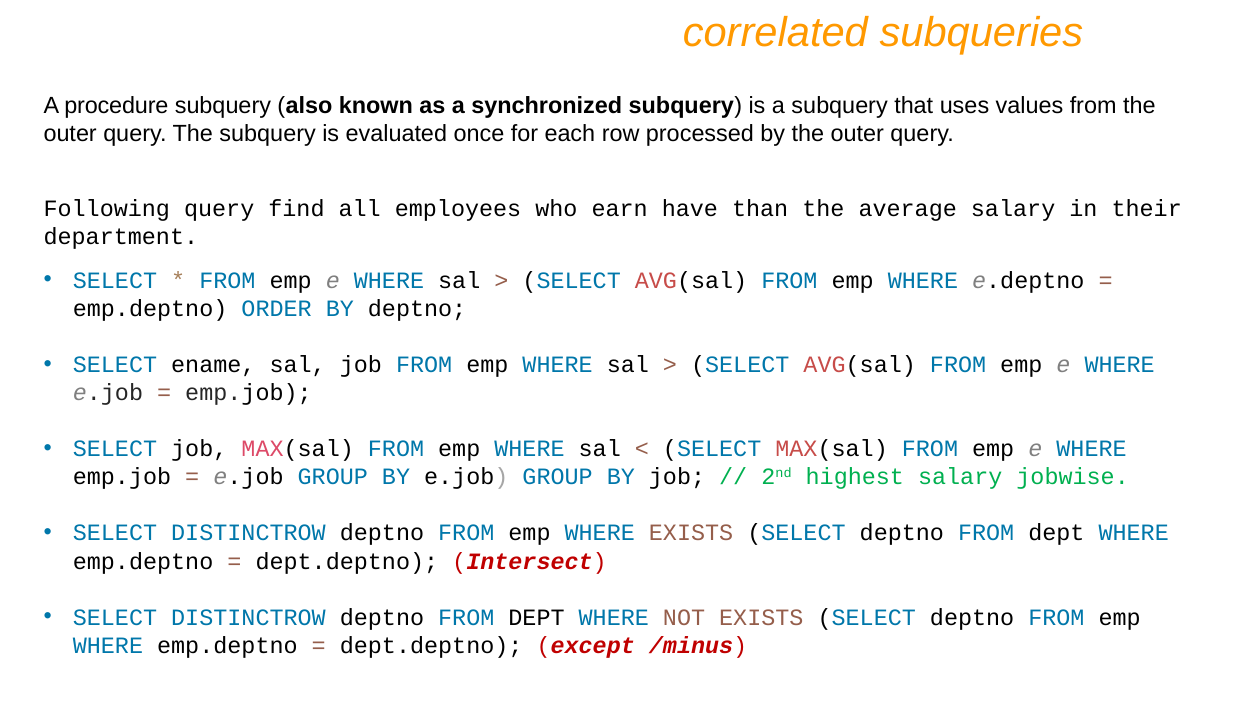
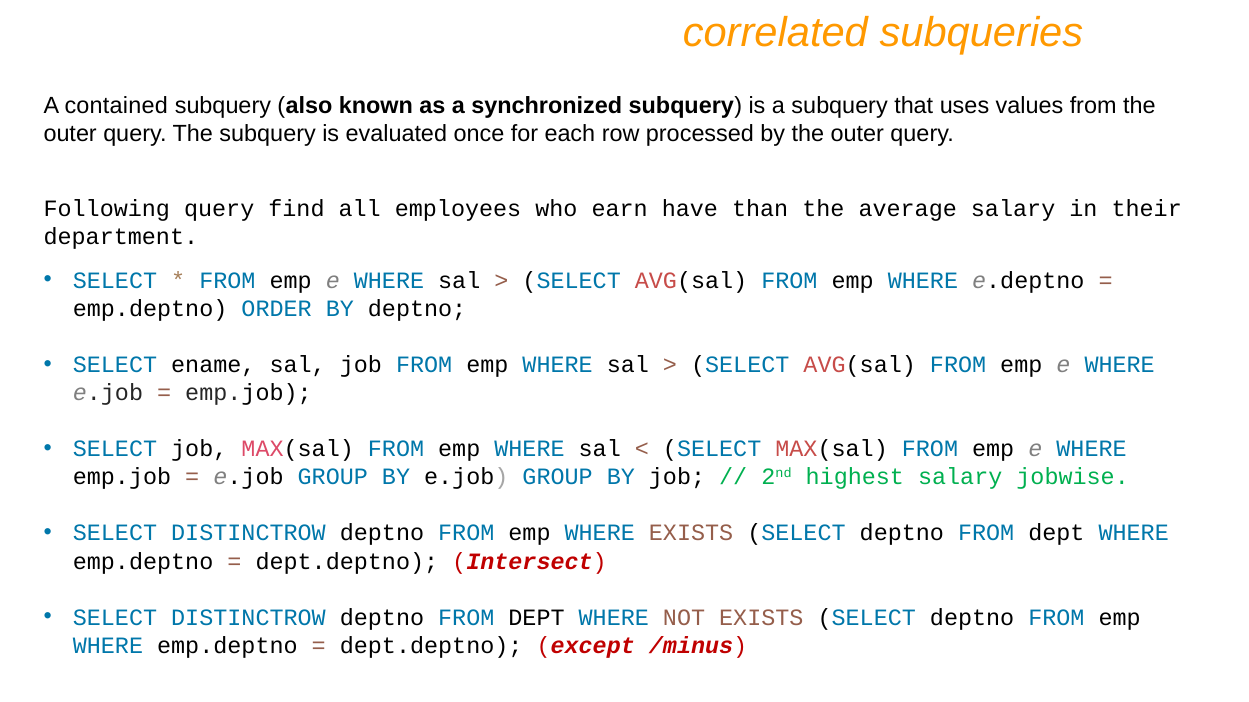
procedure: procedure -> contained
